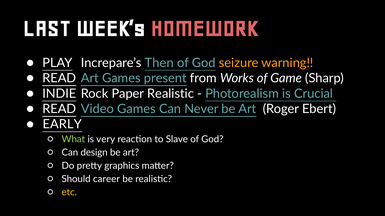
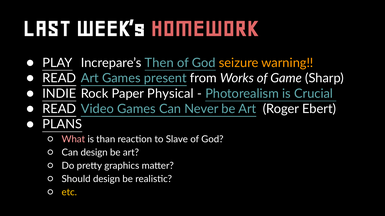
Paper Realistic: Realistic -> Physical
EARLY: EARLY -> PLANS
What colour: light green -> pink
very: very -> than
Should career: career -> design
